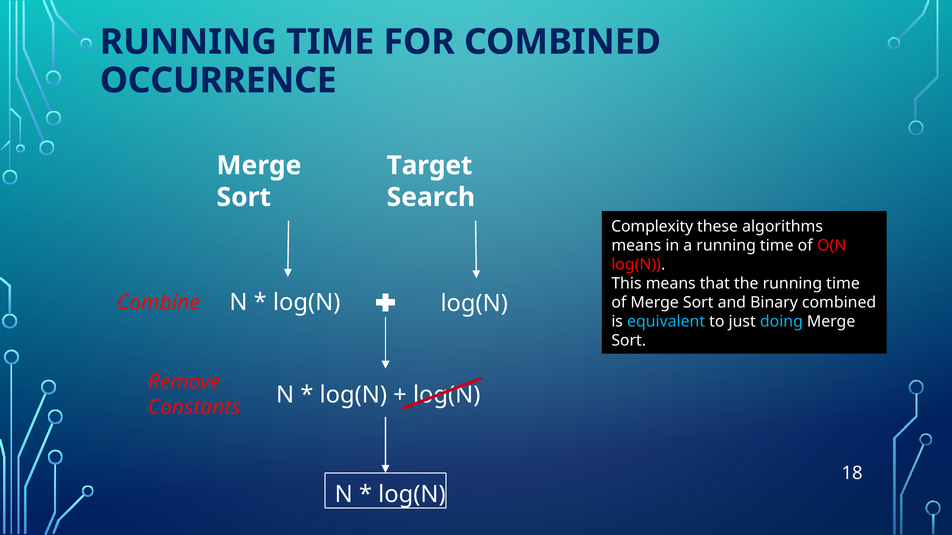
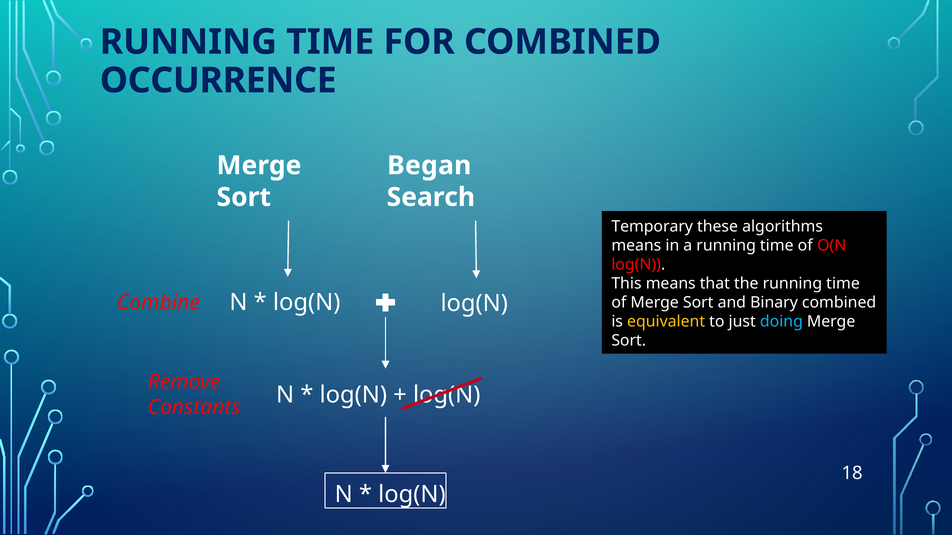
Target: Target -> Began
Complexity: Complexity -> Temporary
equivalent colour: light blue -> yellow
